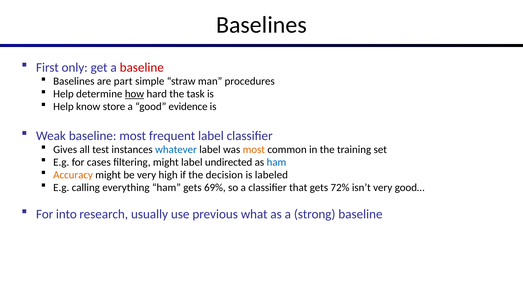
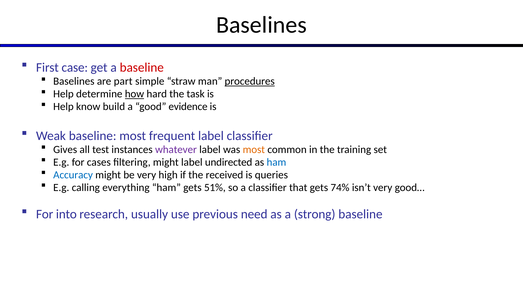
only: only -> case
procedures underline: none -> present
store: store -> build
whatever colour: blue -> purple
Accuracy colour: orange -> blue
decision: decision -> received
labeled: labeled -> queries
69%: 69% -> 51%
72%: 72% -> 74%
what: what -> need
